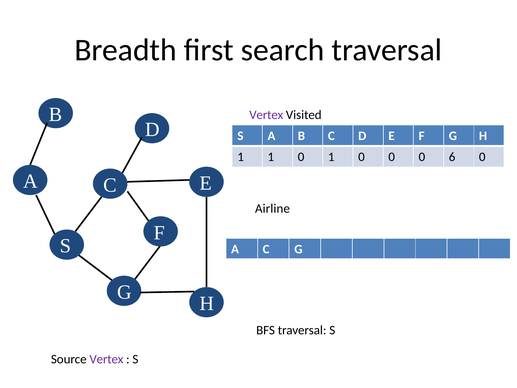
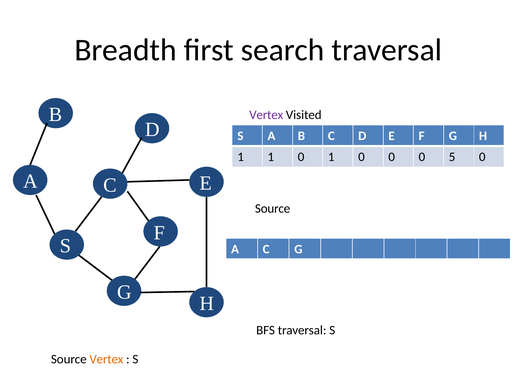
6: 6 -> 5
Airline at (272, 208): Airline -> Source
Vertex at (106, 359) colour: purple -> orange
